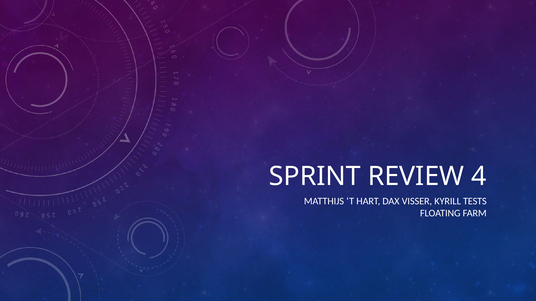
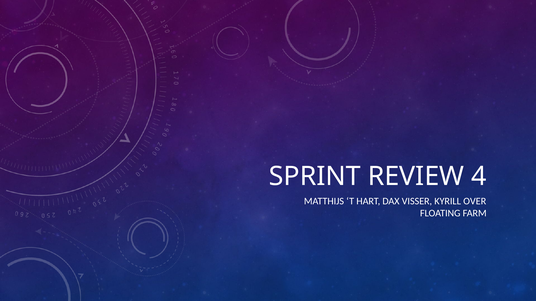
TESTS: TESTS -> OVER
